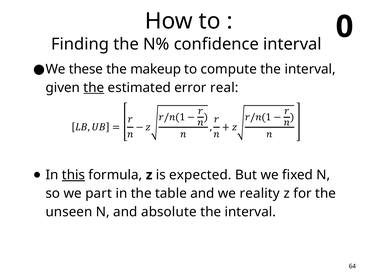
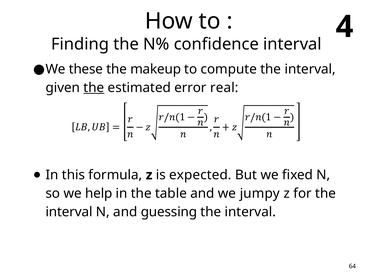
0: 0 -> 4
this underline: present -> none
part: part -> help
reality: reality -> jumpy
unseen at (69, 212): unseen -> interval
absolute: absolute -> guessing
